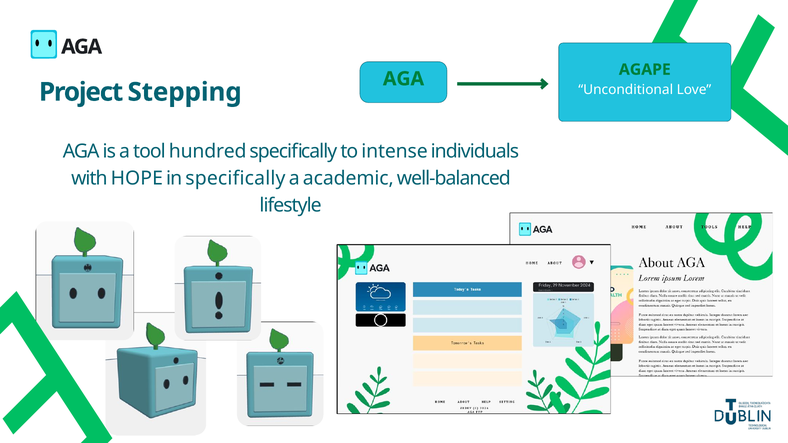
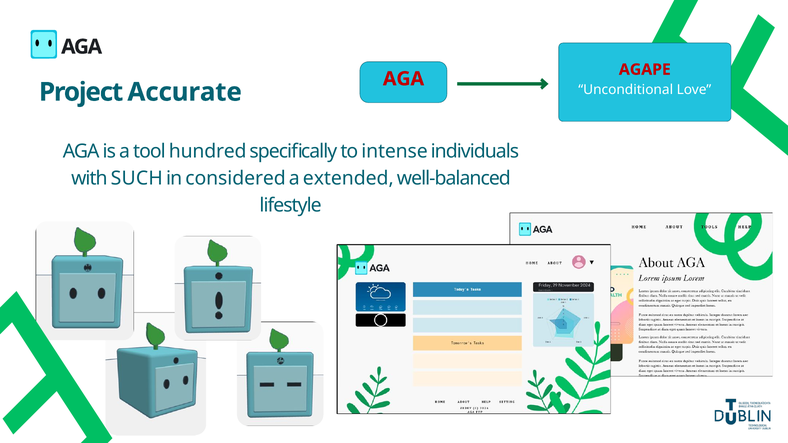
AGAPE colour: green -> red
AGA at (403, 79) colour: green -> red
Stepping: Stepping -> Accurate
HOPE: HOPE -> SUCH
in specifically: specifically -> considered
academic: academic -> extended
